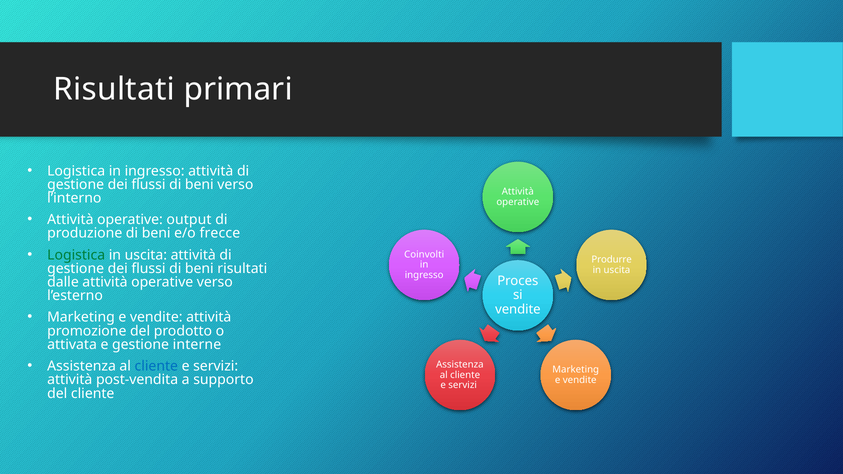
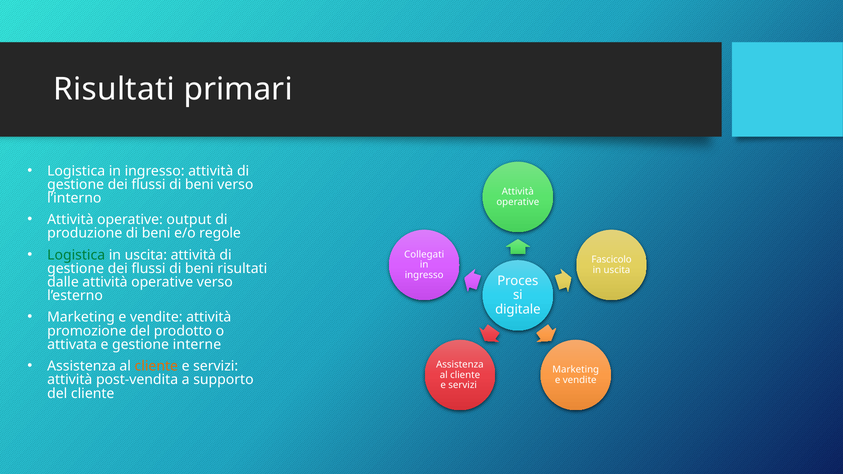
frecce: frecce -> regole
Coinvolti: Coinvolti -> Collegati
Produrre: Produrre -> Fascicolo
vendite at (518, 309): vendite -> digitale
cliente at (156, 366) colour: blue -> orange
